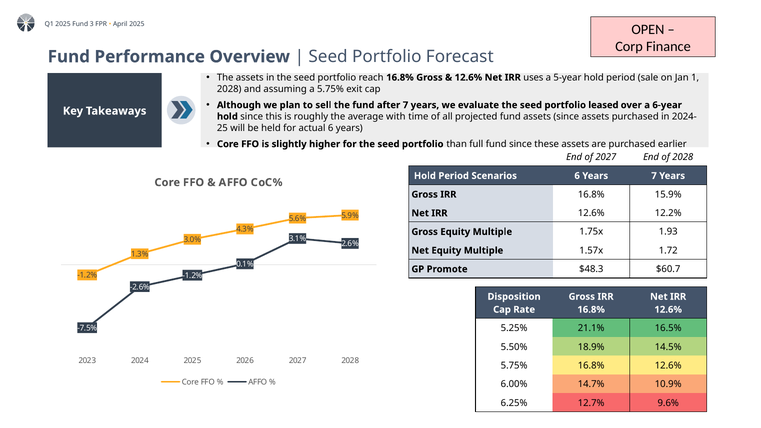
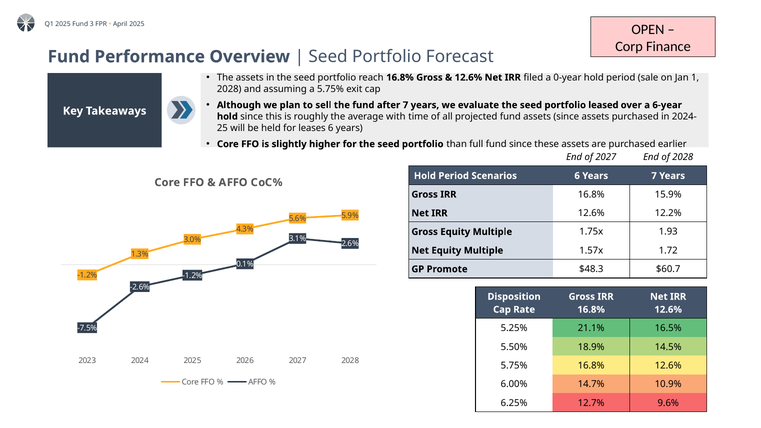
uses: uses -> filed
5-year: 5-year -> 0-year
actual: actual -> leases
